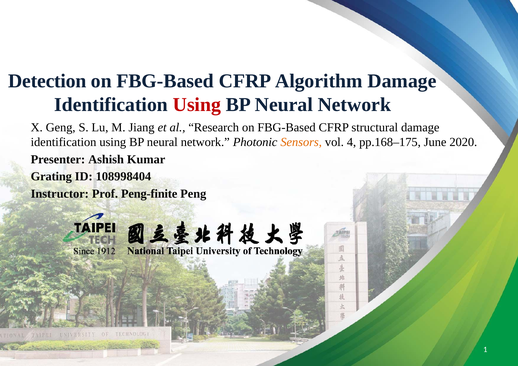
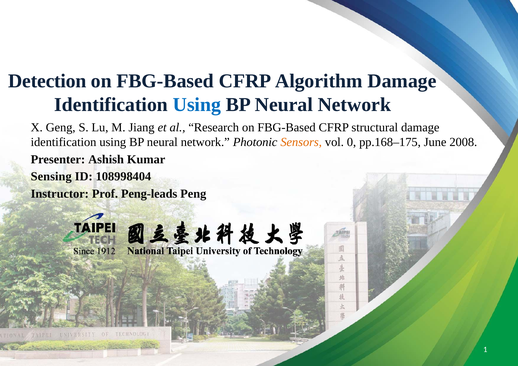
Using at (197, 105) colour: red -> blue
4: 4 -> 0
2020: 2020 -> 2008
Grating: Grating -> Sensing
Peng-finite: Peng-finite -> Peng-leads
